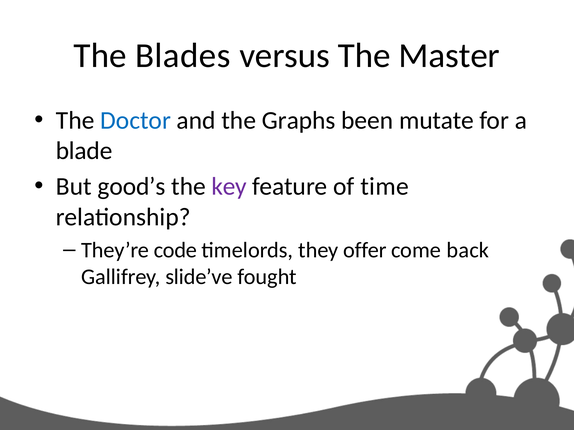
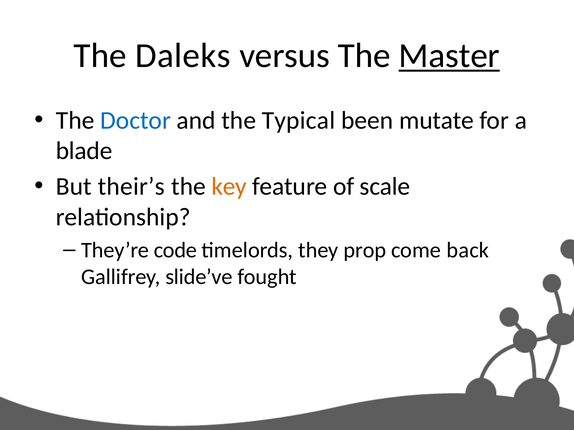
Blades: Blades -> Daleks
Master underline: none -> present
Graphs: Graphs -> Typical
good’s: good’s -> their’s
key colour: purple -> orange
time: time -> scale
offer: offer -> prop
